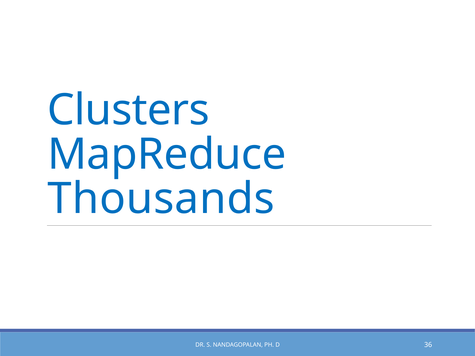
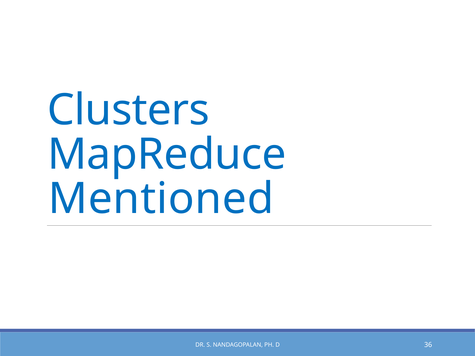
Thousands: Thousands -> Mentioned
